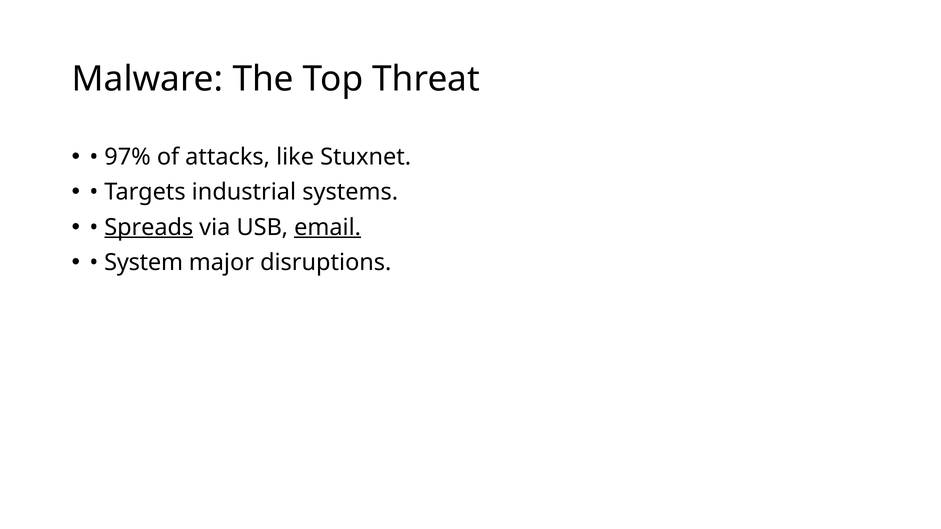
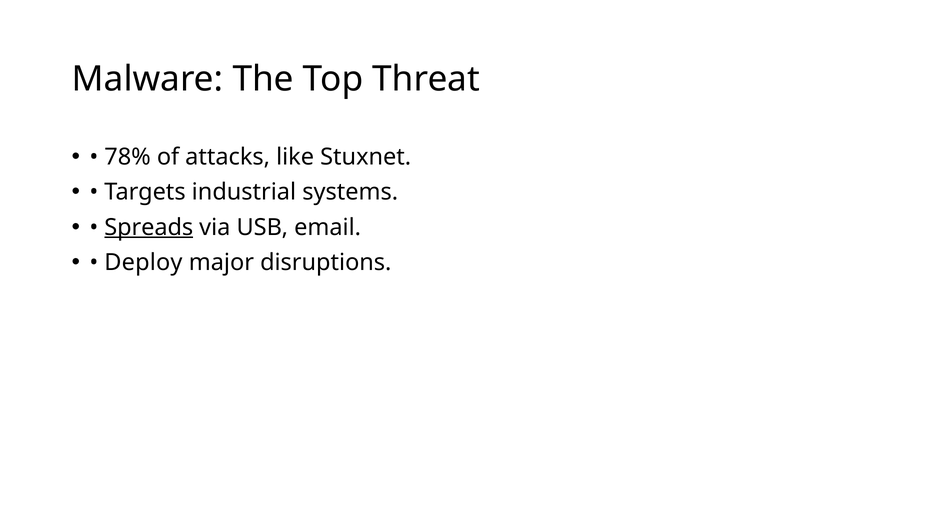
97%: 97% -> 78%
email underline: present -> none
System: System -> Deploy
